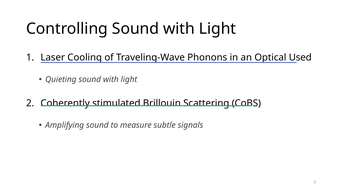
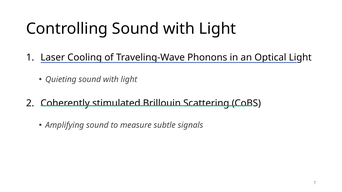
Used at (300, 58): Used -> Light
